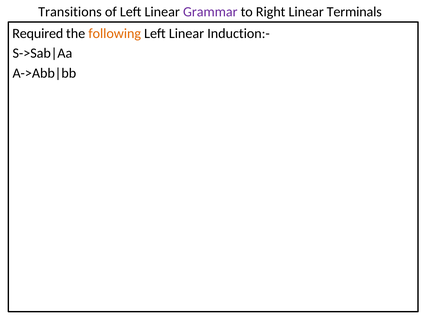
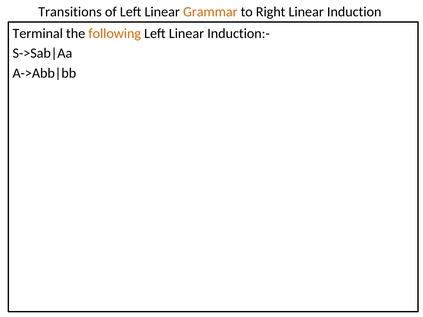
Grammar colour: purple -> orange
Terminals: Terminals -> Induction
Required: Required -> Terminal
